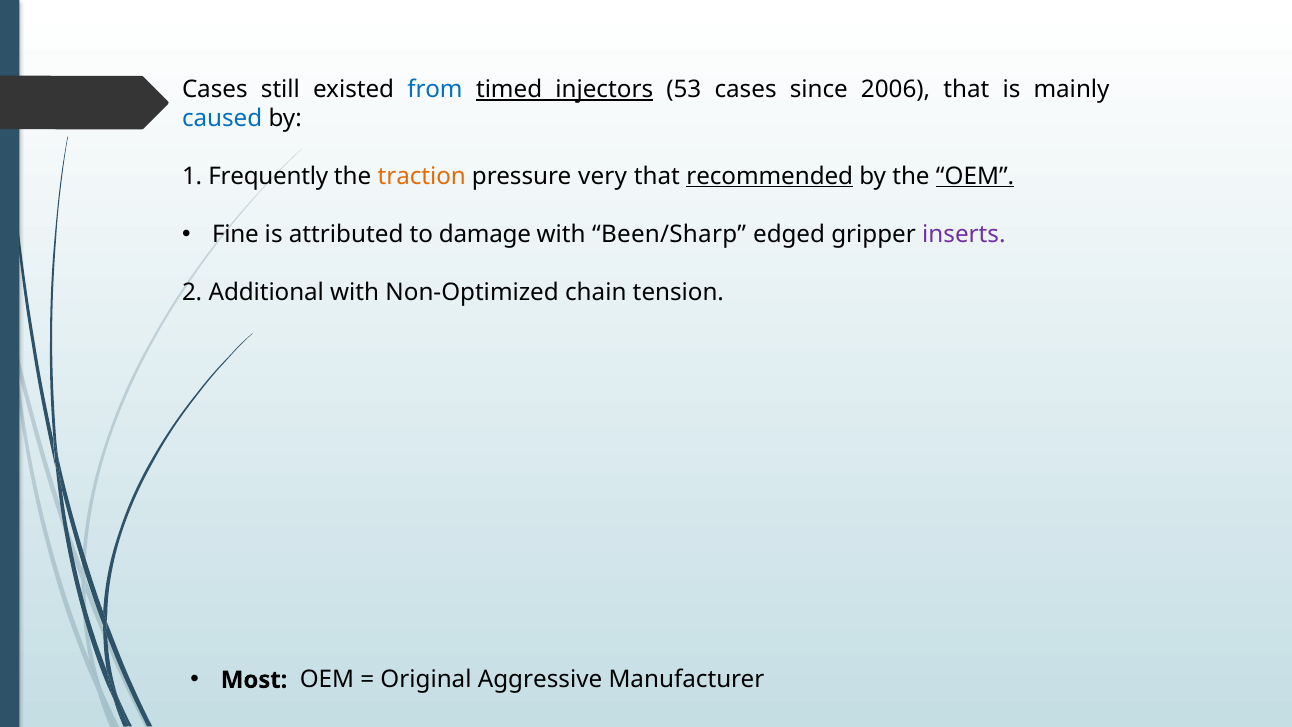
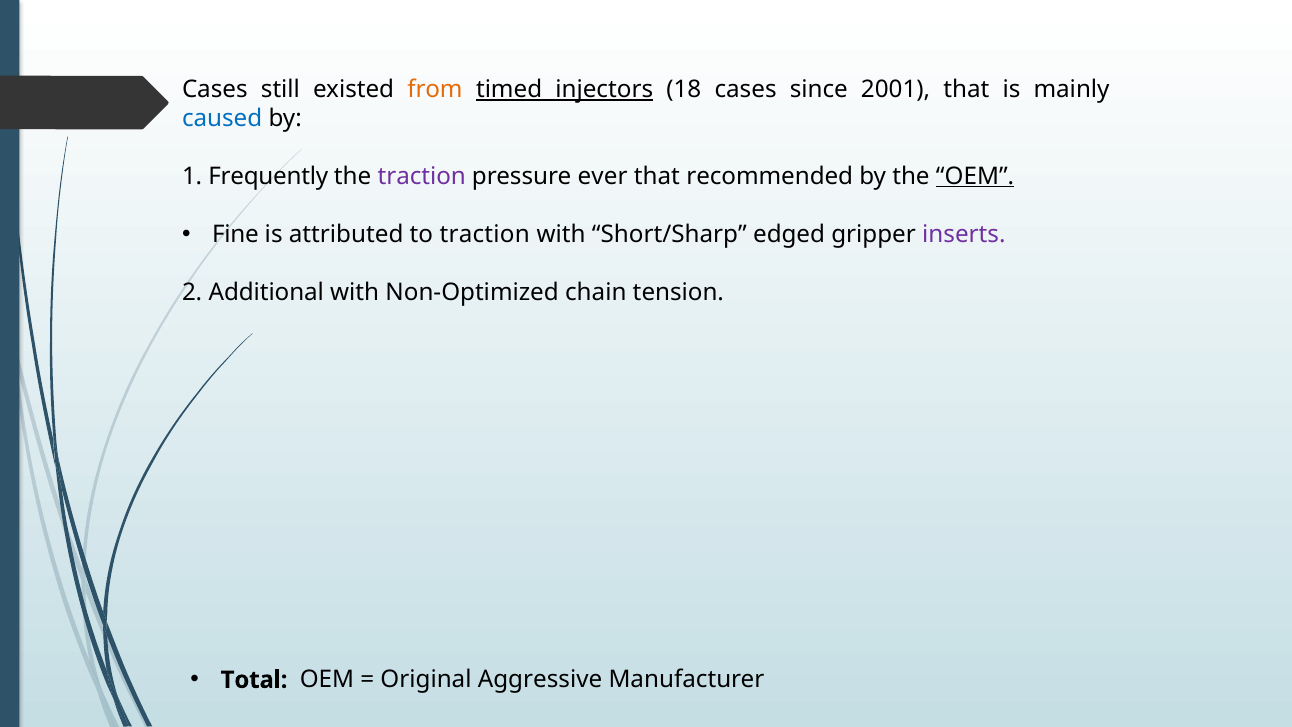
from colour: blue -> orange
53: 53 -> 18
2006: 2006 -> 2001
traction at (422, 176) colour: orange -> purple
very: very -> ever
recommended underline: present -> none
to damage: damage -> traction
Been/Sharp: Been/Sharp -> Short/Sharp
Most: Most -> Total
